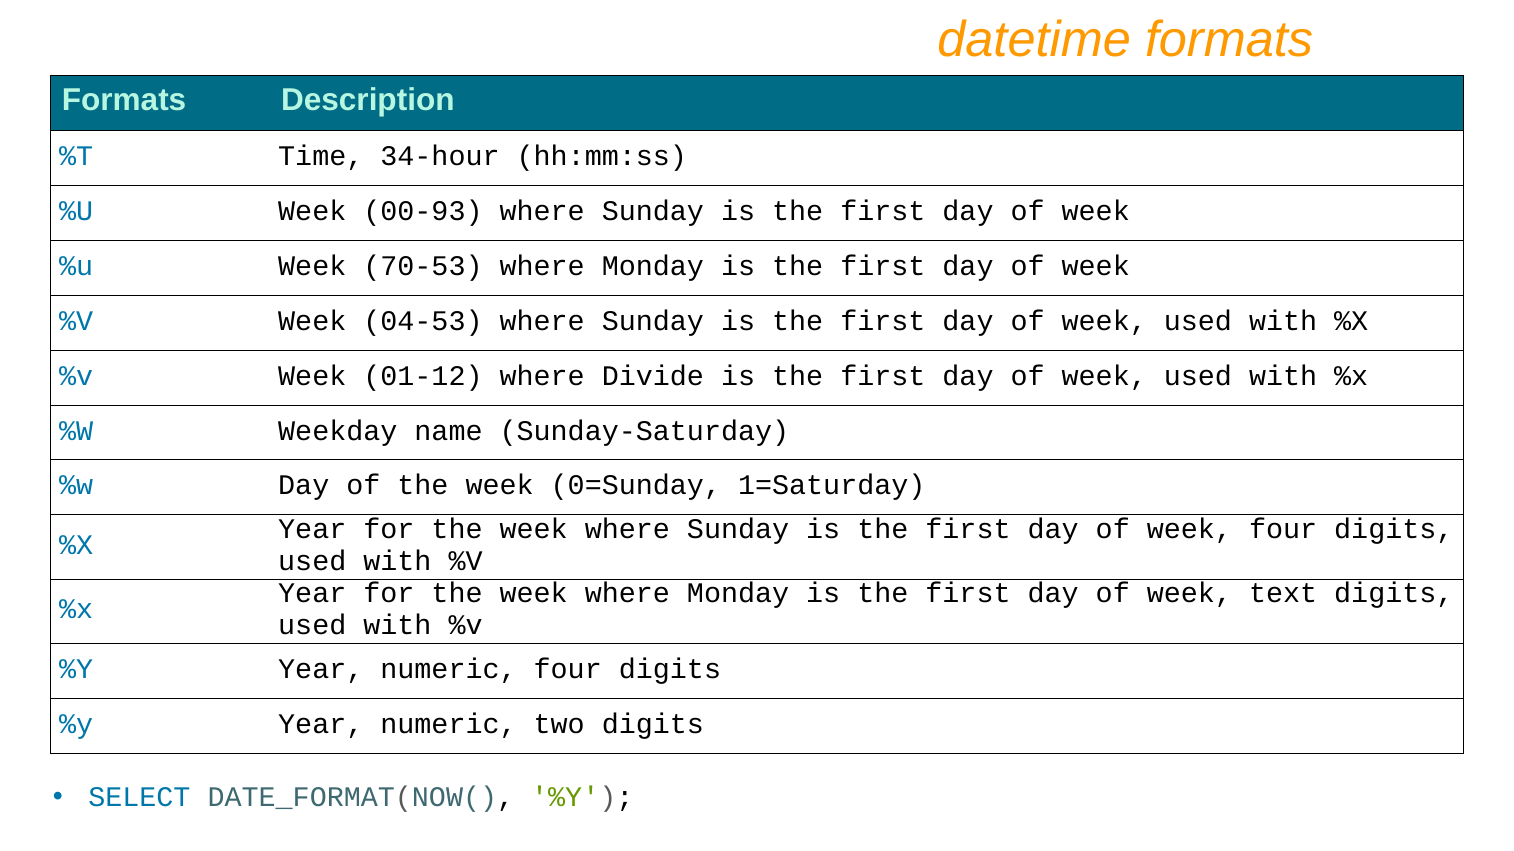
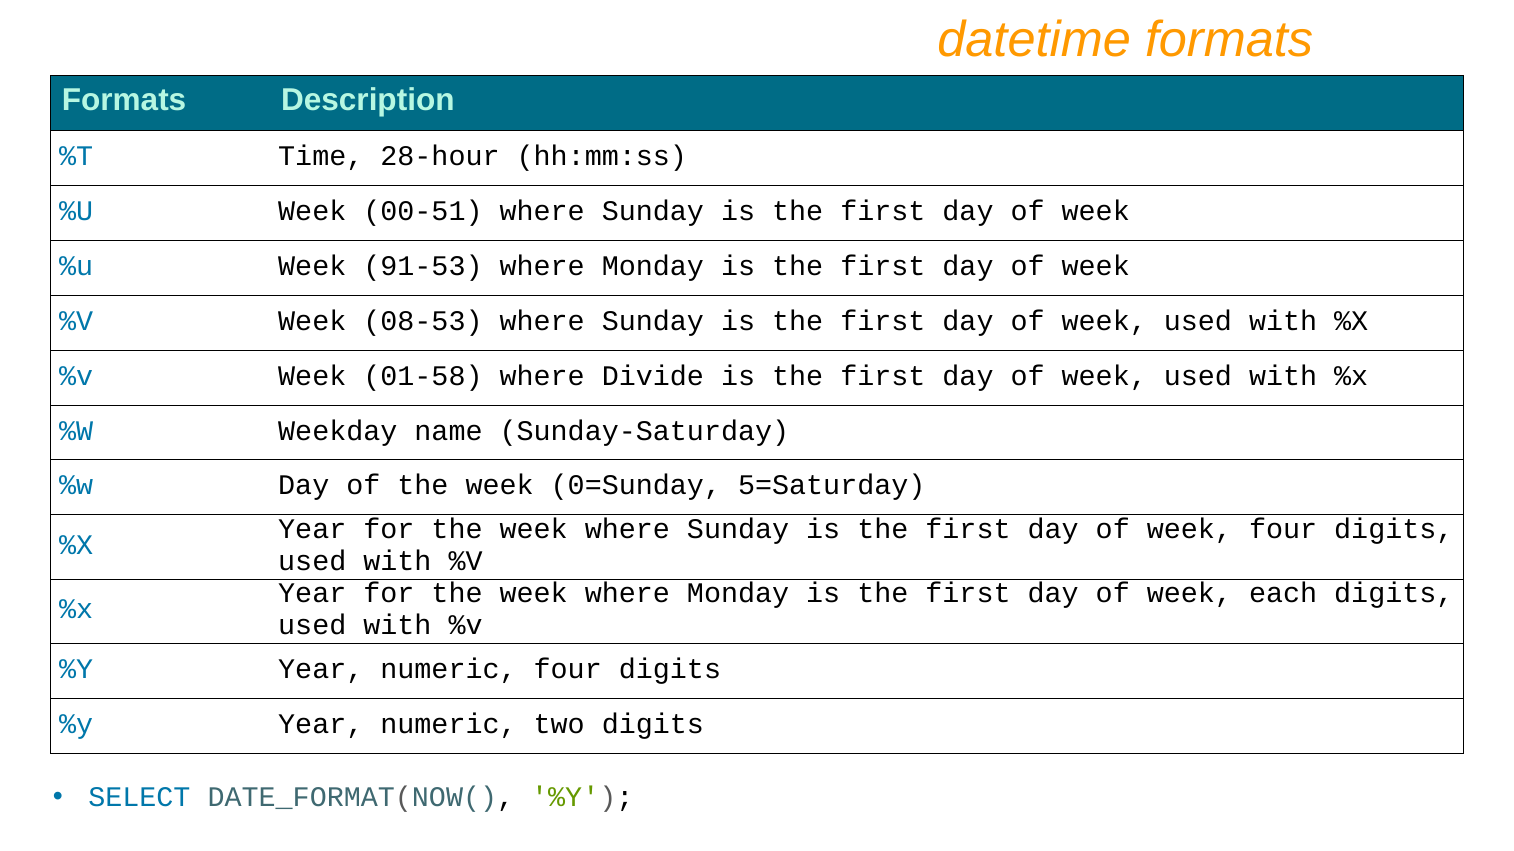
34-hour: 34-hour -> 28-hour
00-93: 00-93 -> 00-51
70-53: 70-53 -> 91-53
04-53: 04-53 -> 08-53
01-12: 01-12 -> 01-58
1=Saturday: 1=Saturday -> 5=Saturday
text: text -> each
